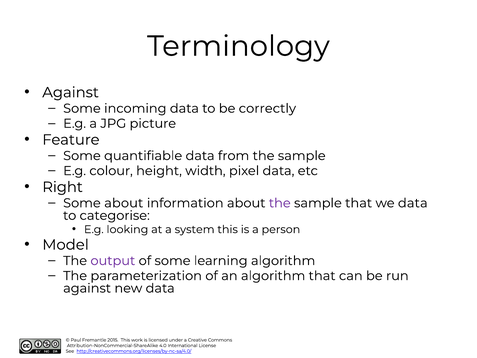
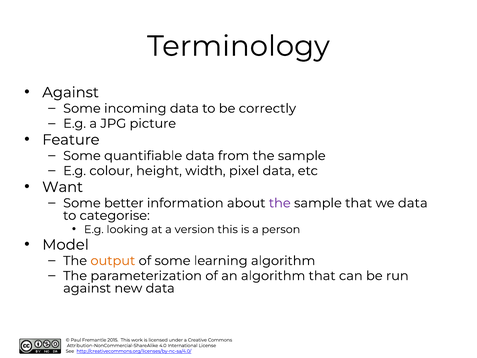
Right: Right -> Want
Some about: about -> better
system: system -> version
output colour: purple -> orange
